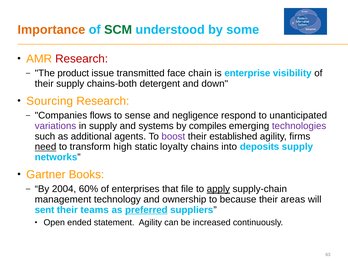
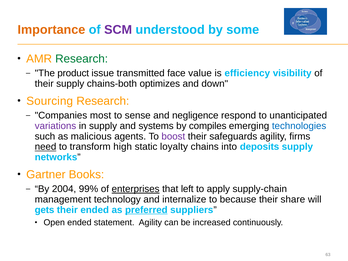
SCM colour: green -> purple
Research at (82, 59) colour: red -> green
chain: chain -> value
enterprise: enterprise -> efficiency
detergent: detergent -> optimizes
flows: flows -> most
technologies colour: purple -> blue
additional: additional -> malicious
established: established -> safeguards
60%: 60% -> 99%
enterprises underline: none -> present
file: file -> left
apply underline: present -> none
ownership: ownership -> internalize
areas: areas -> share
sent: sent -> gets
their teams: teams -> ended
